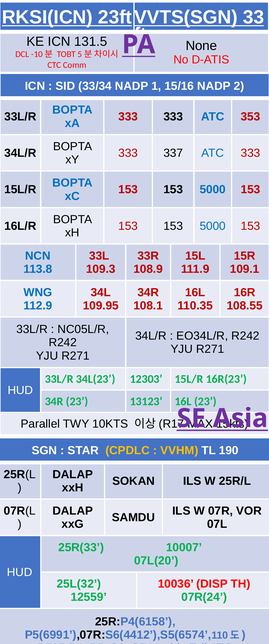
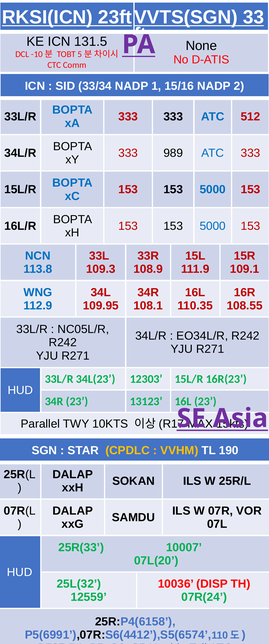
353: 353 -> 512
337: 337 -> 989
